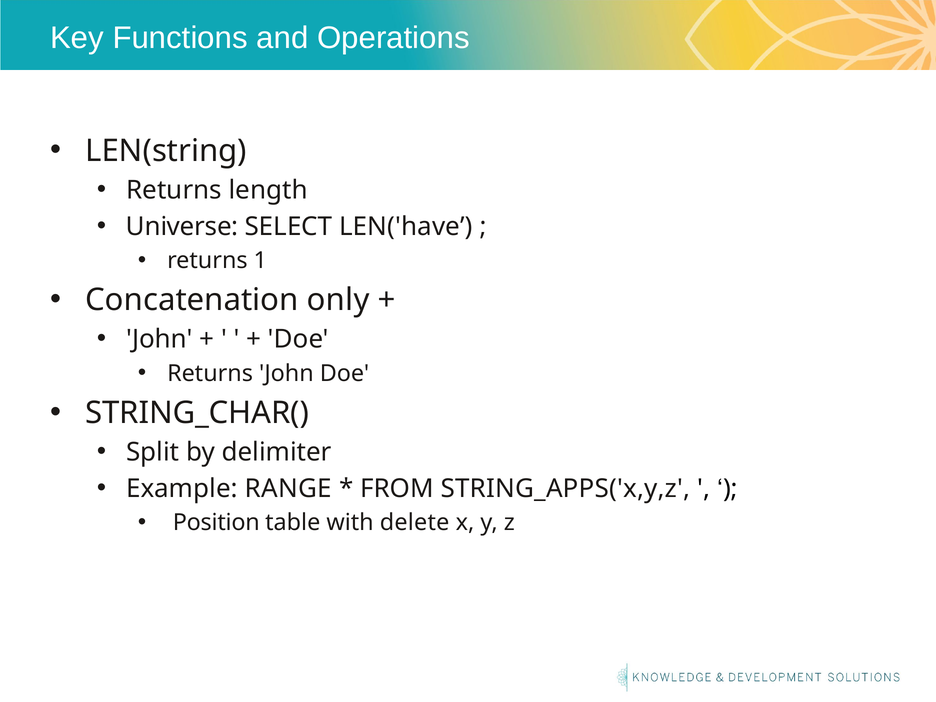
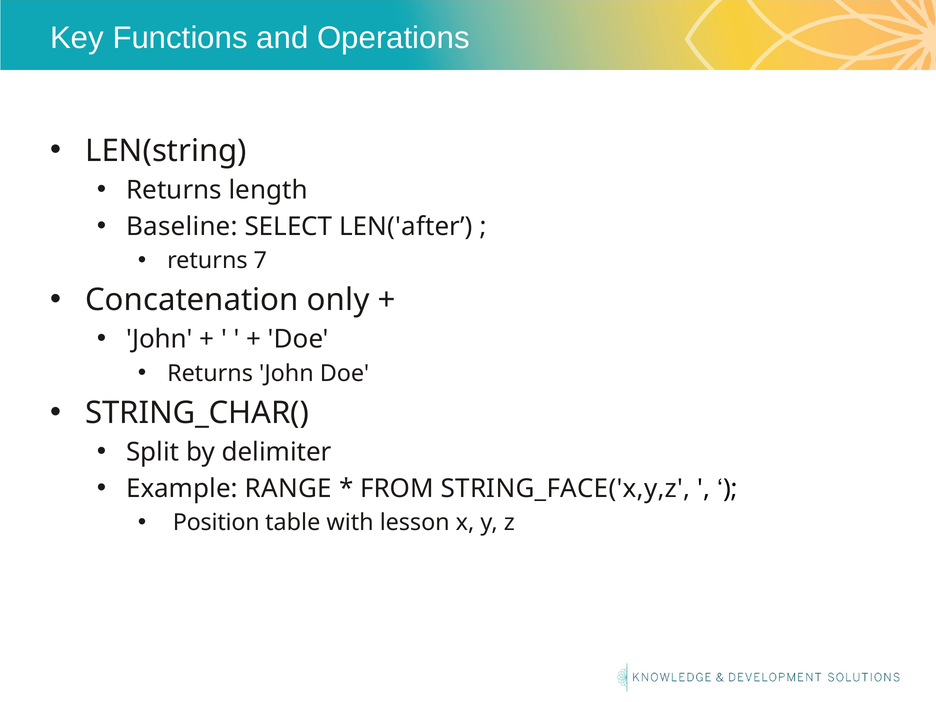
Universe: Universe -> Baseline
LEN('have: LEN('have -> LEN('after
1: 1 -> 7
STRING_APPS('x,y,z: STRING_APPS('x,y,z -> STRING_FACE('x,y,z
delete: delete -> lesson
